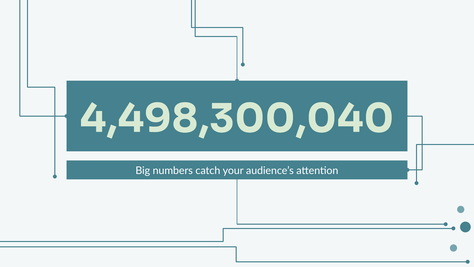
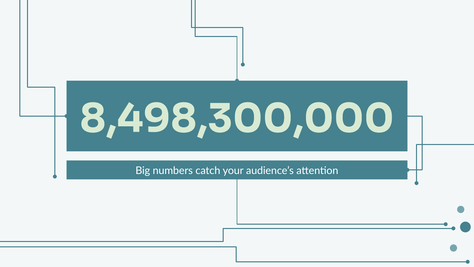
4,498,300,040: 4,498,300,040 -> 8,498,300,000
